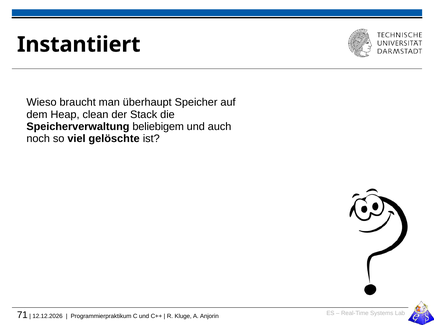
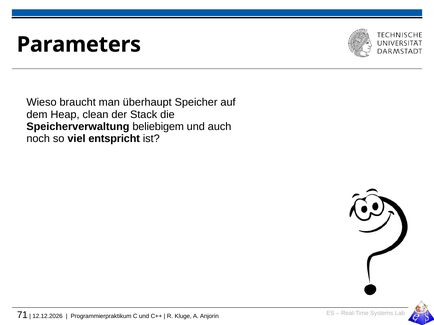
Instantiiert: Instantiiert -> Parameters
gelöschte: gelöschte -> entspricht
